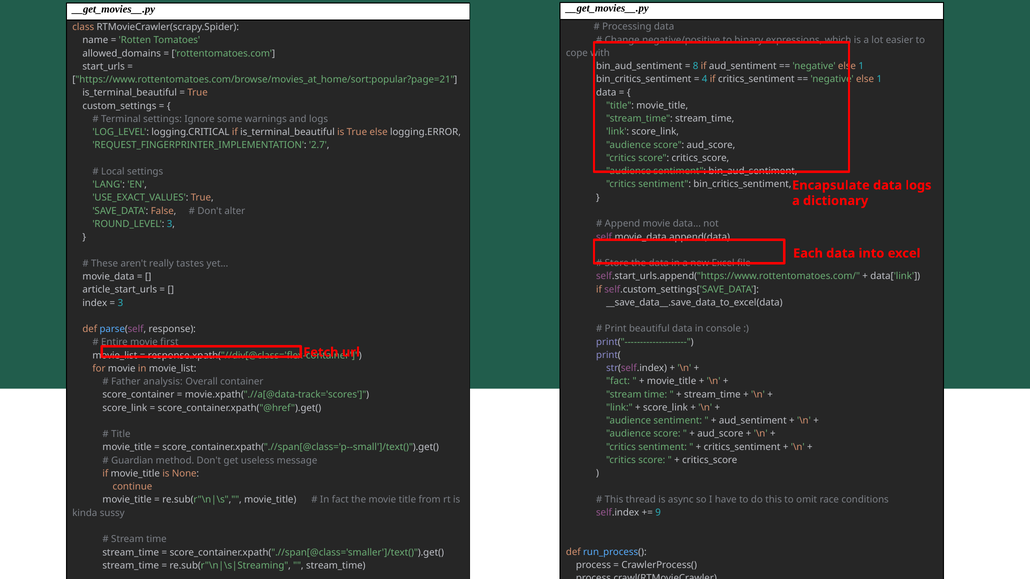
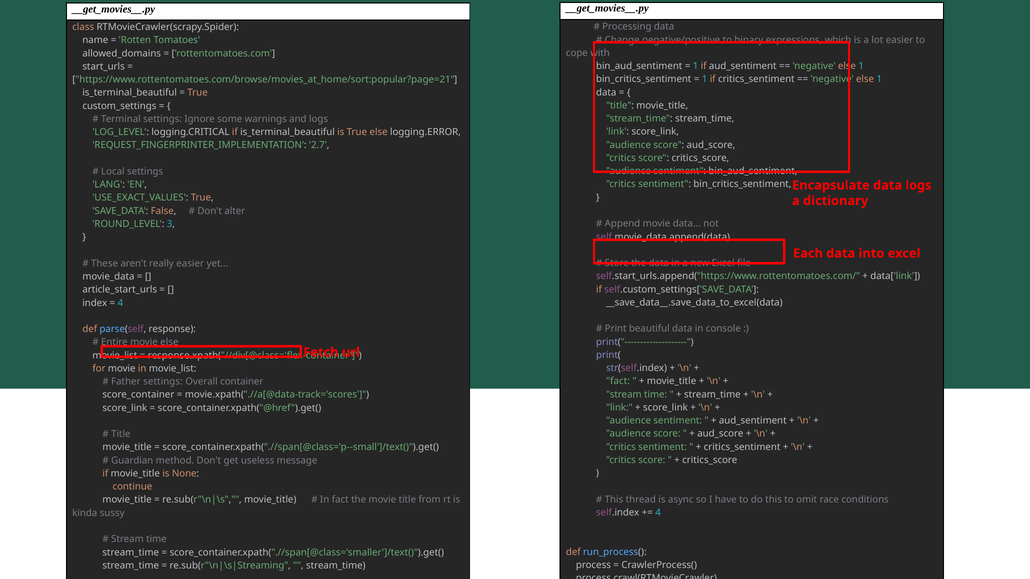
8 at (696, 66): 8 -> 1
4 at (705, 79): 4 -> 1
really tastes: tastes -> easier
3 at (120, 303): 3 -> 4
movie first: first -> else
Father analysis: analysis -> settings
9 at (658, 513): 9 -> 4
